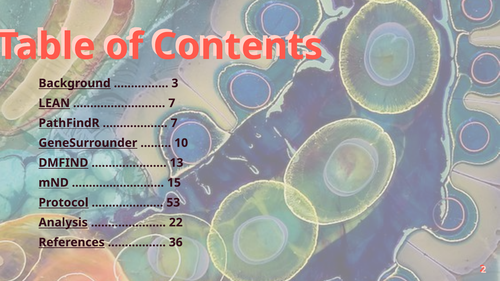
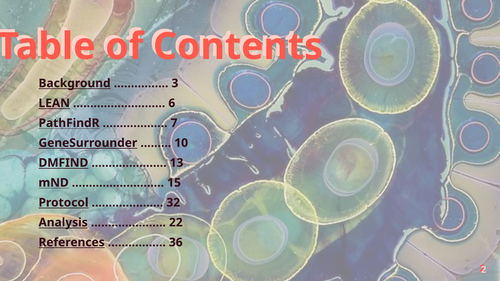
7 at (172, 103): 7 -> 6
53: 53 -> 32
